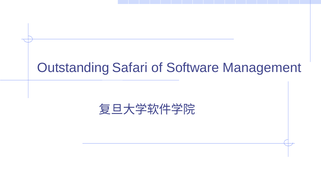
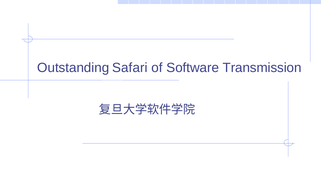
Management: Management -> Transmission
